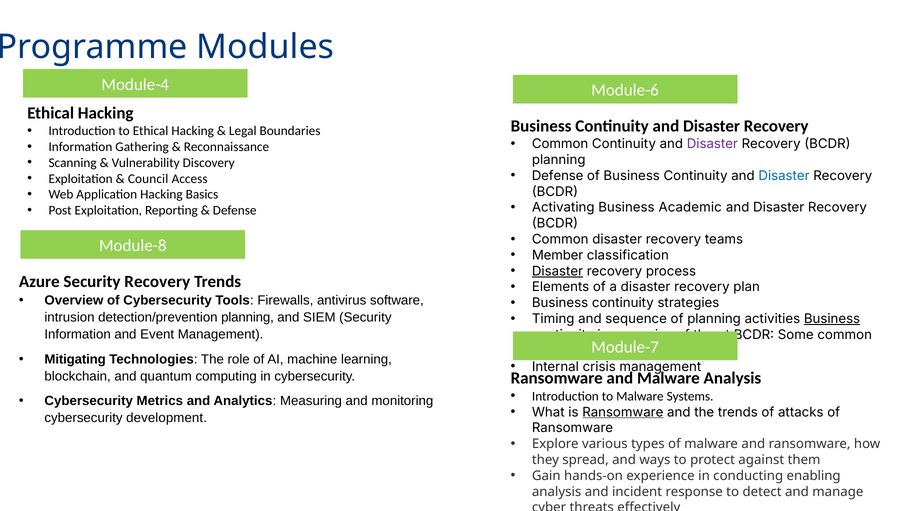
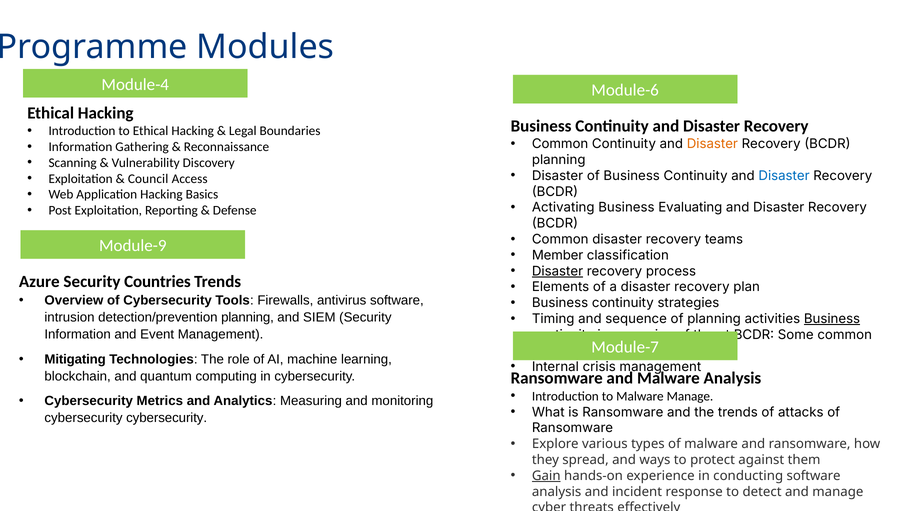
Disaster at (712, 144) colour: purple -> orange
Defense at (558, 176): Defense -> Disaster
Academic: Academic -> Evaluating
Module-8: Module-8 -> Module-9
Security Recovery: Recovery -> Countries
Malware Systems: Systems -> Manage
Ransomware at (623, 412) underline: present -> none
cybersecurity development: development -> cybersecurity
Gain underline: none -> present
conducting enabling: enabling -> software
